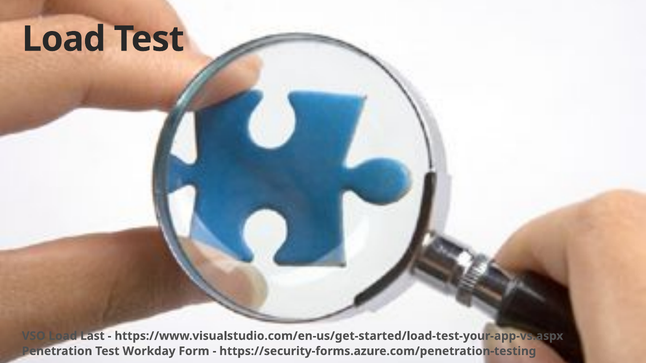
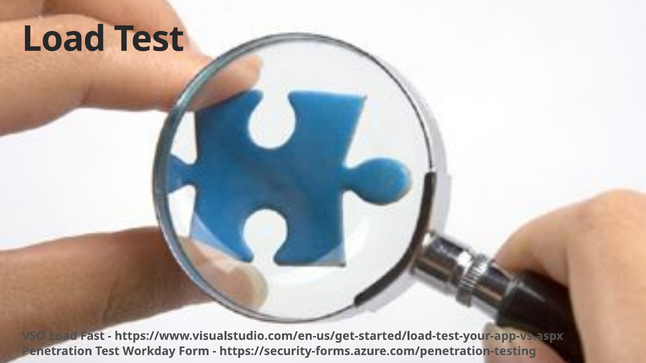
Last: Last -> Fast
